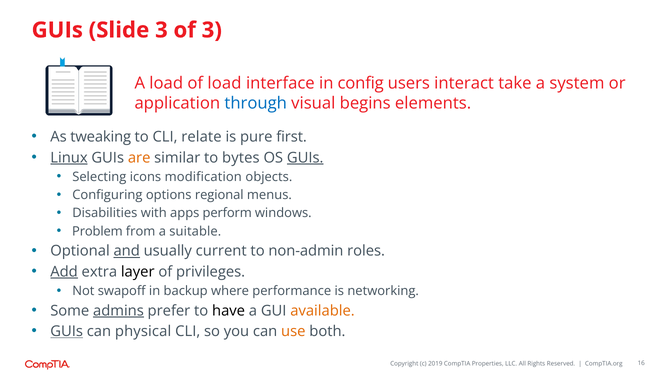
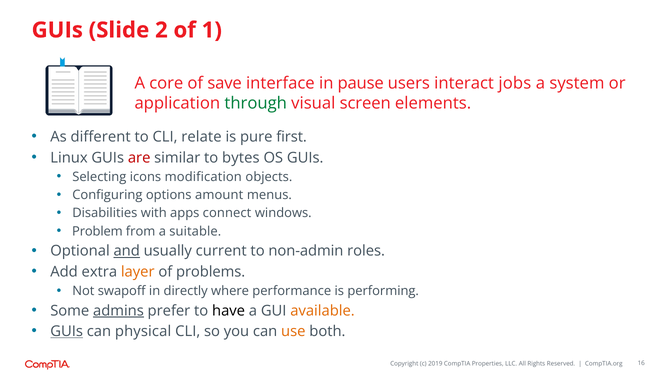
Slide 3: 3 -> 2
of 3: 3 -> 1
A load: load -> core
of load: load -> save
config: config -> pause
take: take -> jobs
through colour: blue -> green
begins: begins -> screen
tweaking: tweaking -> different
Linux underline: present -> none
are colour: orange -> red
GUIs at (305, 158) underline: present -> none
regional: regional -> amount
perform: perform -> connect
Add underline: present -> none
layer colour: black -> orange
privileges: privileges -> problems
backup: backup -> directly
networking: networking -> performing
